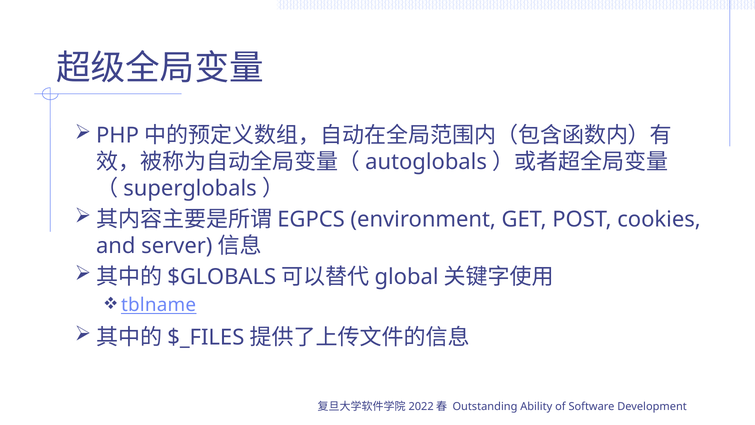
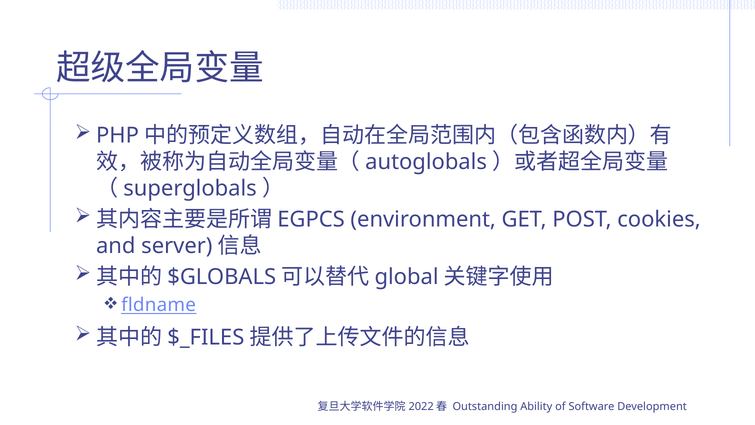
tblname: tblname -> fldname
